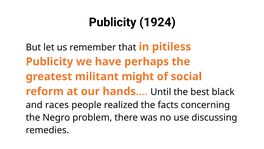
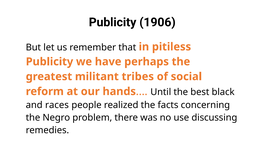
1924: 1924 -> 1906
might: might -> tribes
